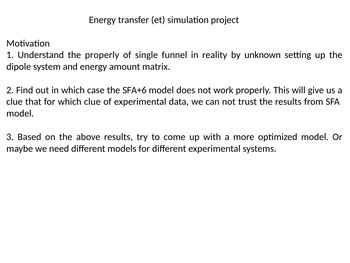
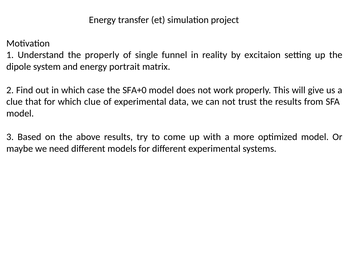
unknown: unknown -> excitaion
amount: amount -> portrait
SFA+6: SFA+6 -> SFA+0
